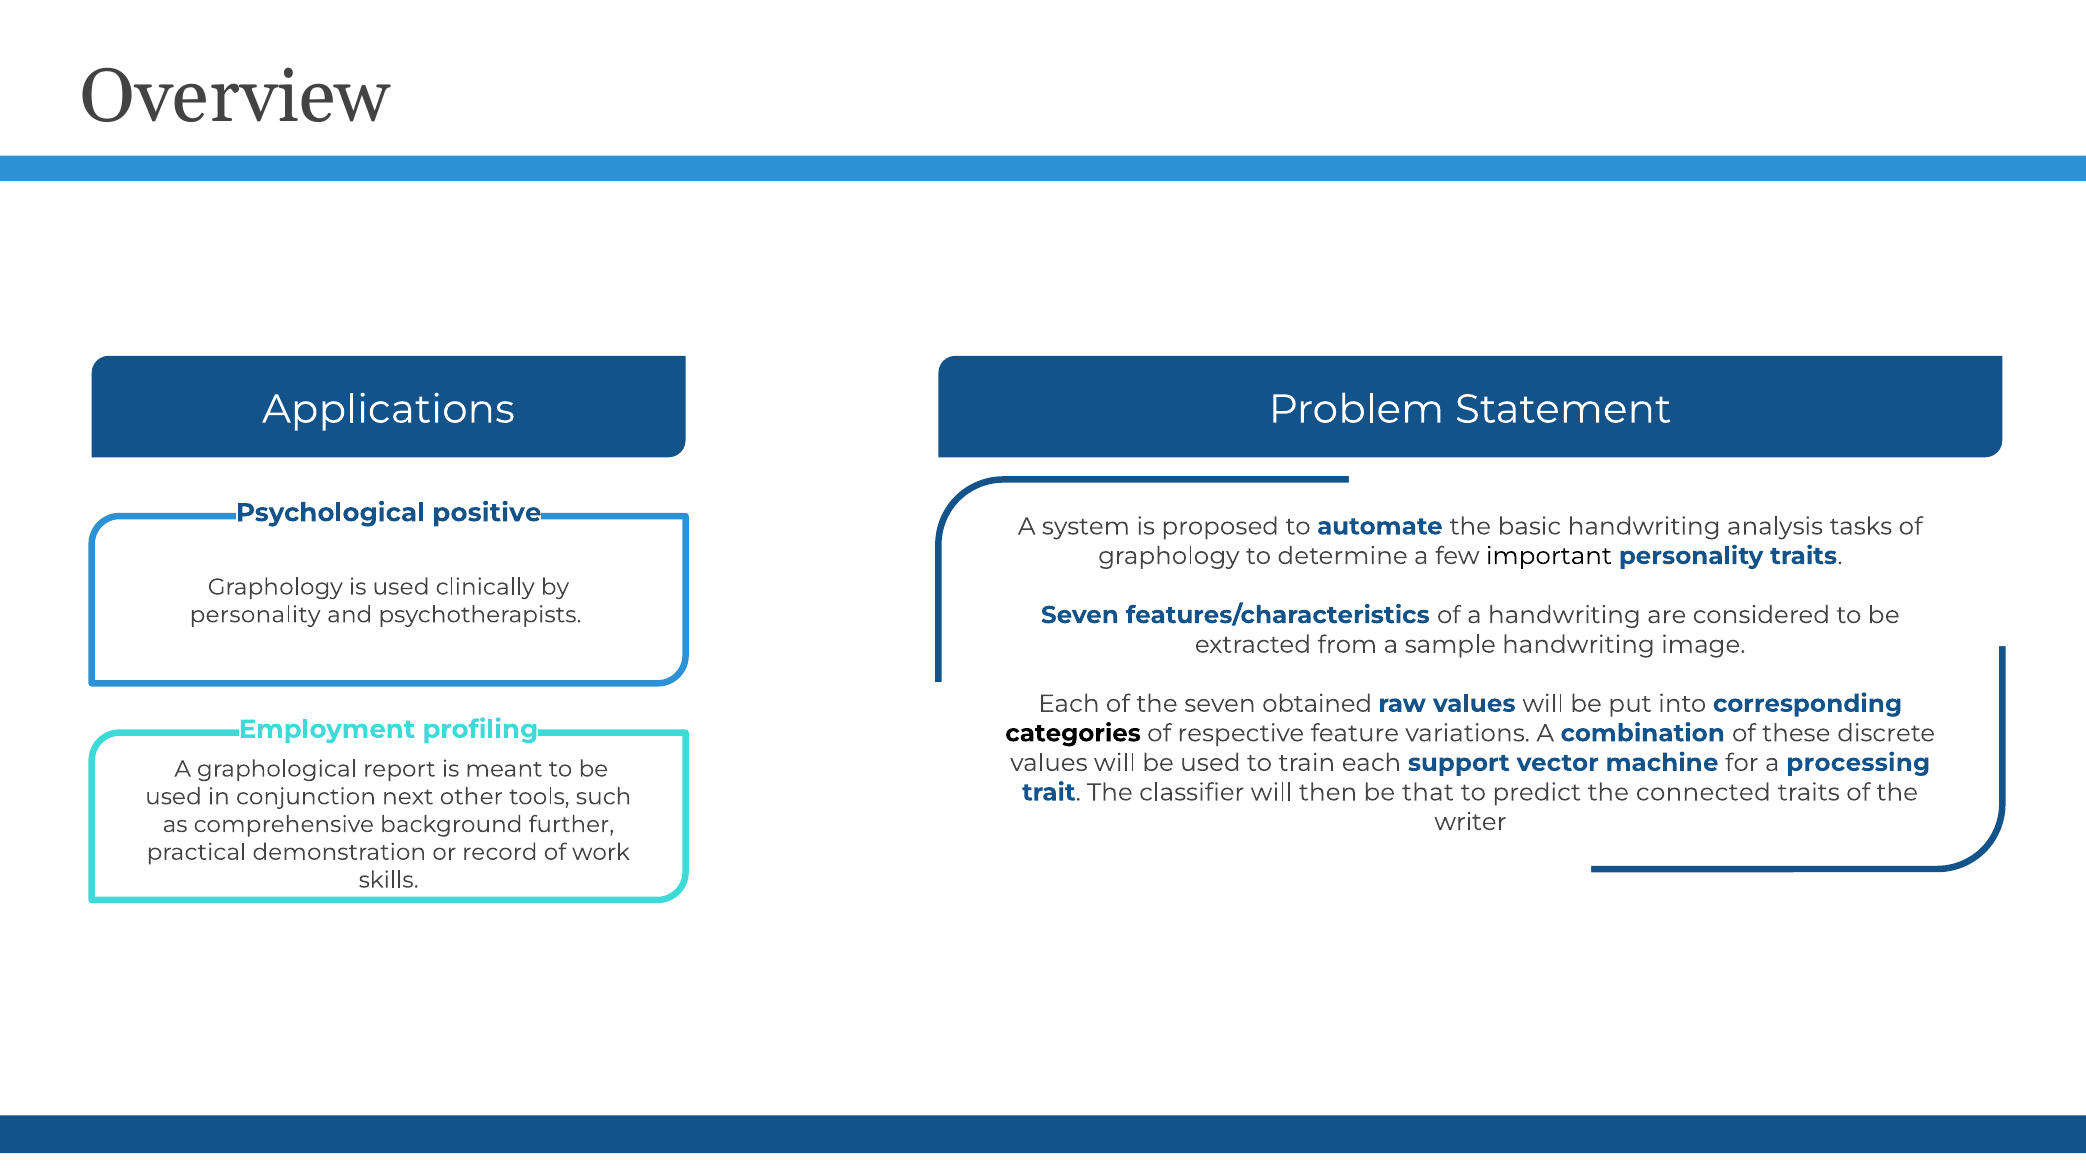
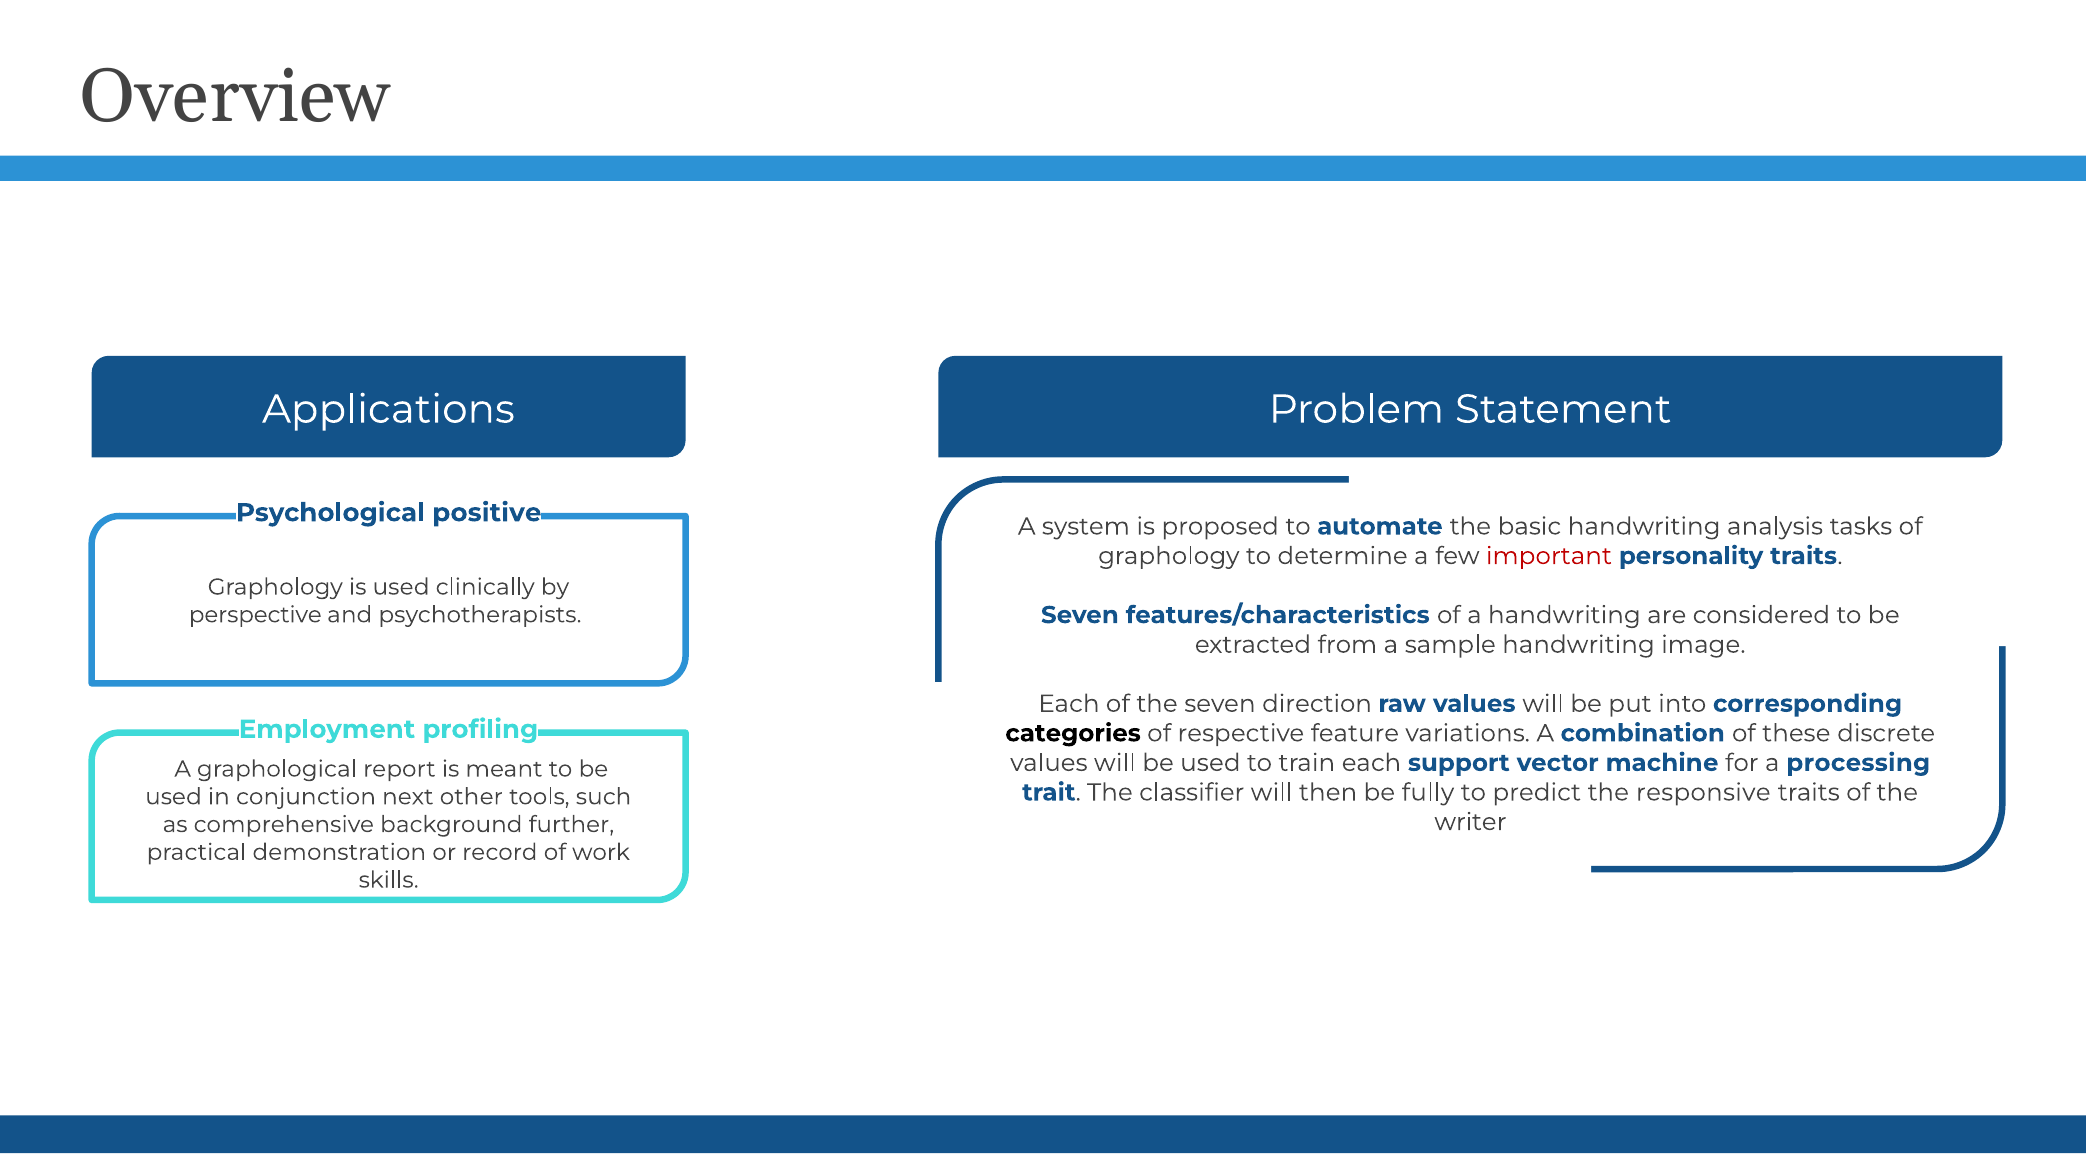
important colour: black -> red
personality at (255, 615): personality -> perspective
obtained: obtained -> direction
that: that -> fully
connected: connected -> responsive
